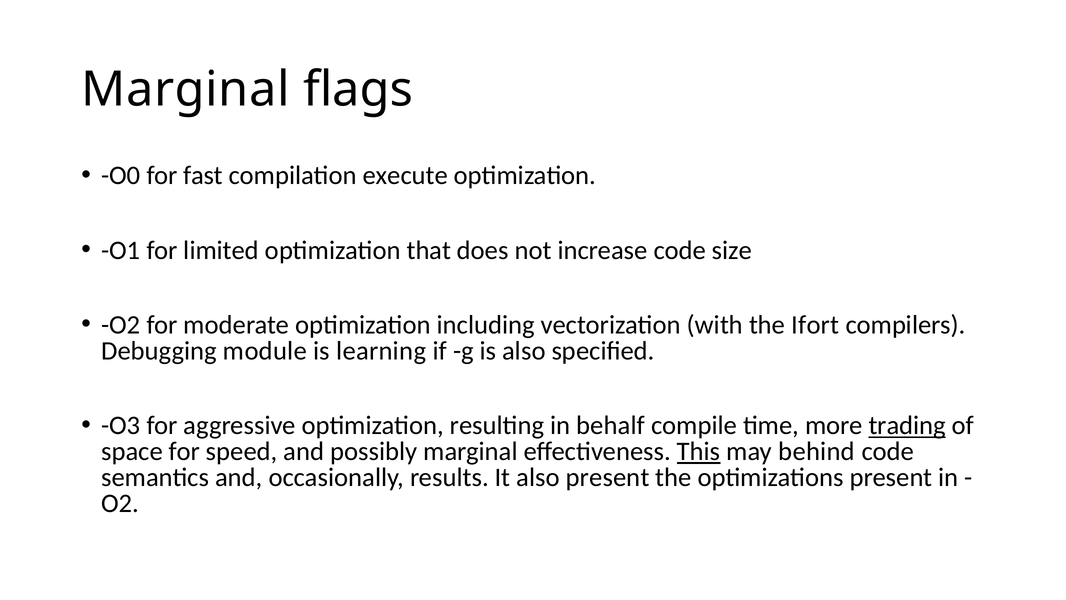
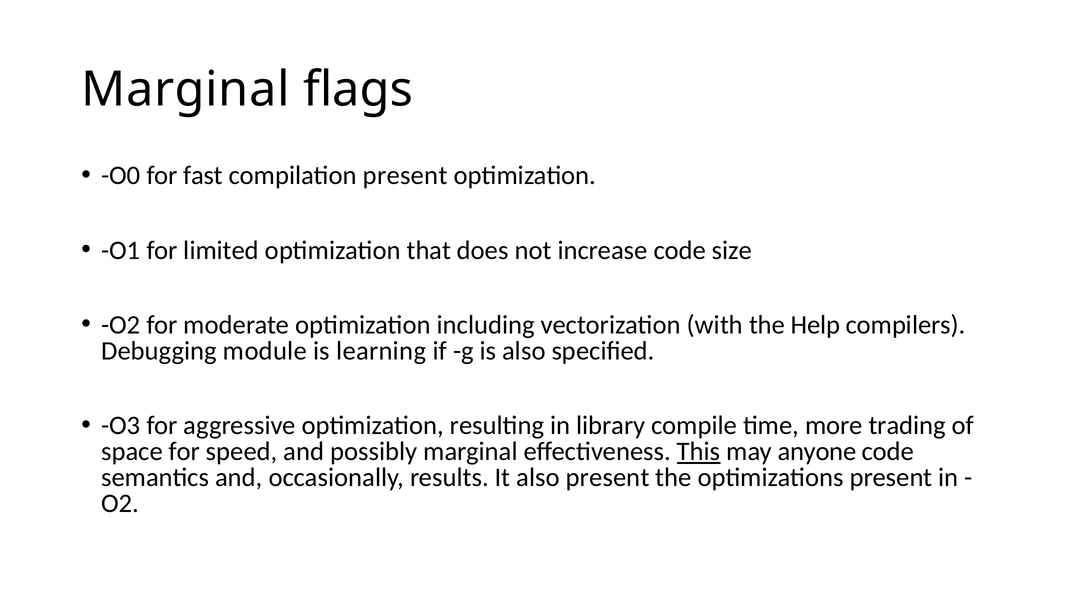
compilation execute: execute -> present
Ifort: Ifort -> Help
behalf: behalf -> library
trading underline: present -> none
behind: behind -> anyone
